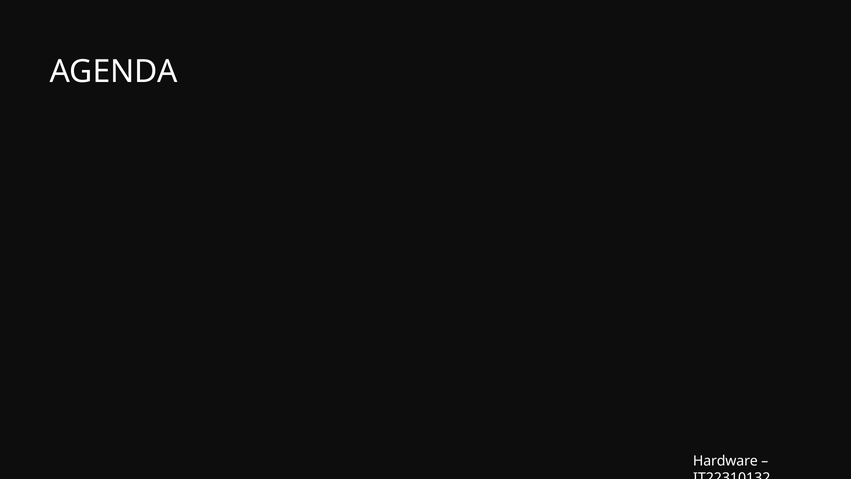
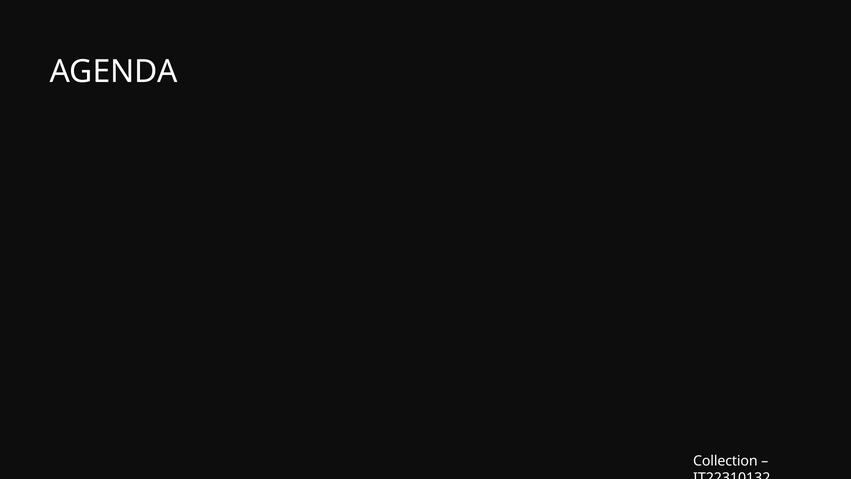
Hardware: Hardware -> Collection
